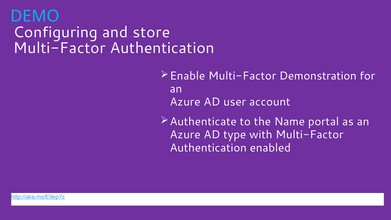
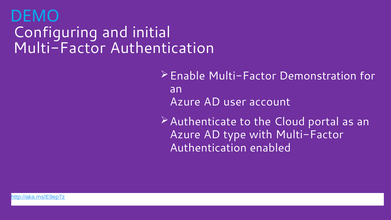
store: store -> initial
Name: Name -> Cloud
